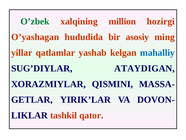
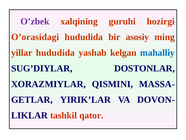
O’zbek colour: green -> purple
million: million -> guruhi
O’yashagan: O’yashagan -> O’orasidagi
yillar qatlamlar: qatlamlar -> hududida
ATAYDIGAN: ATAYDIGAN -> DOSTONLAR
